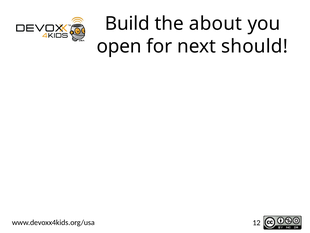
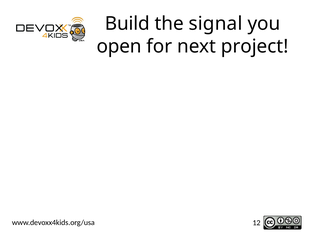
about: about -> signal
should: should -> project
